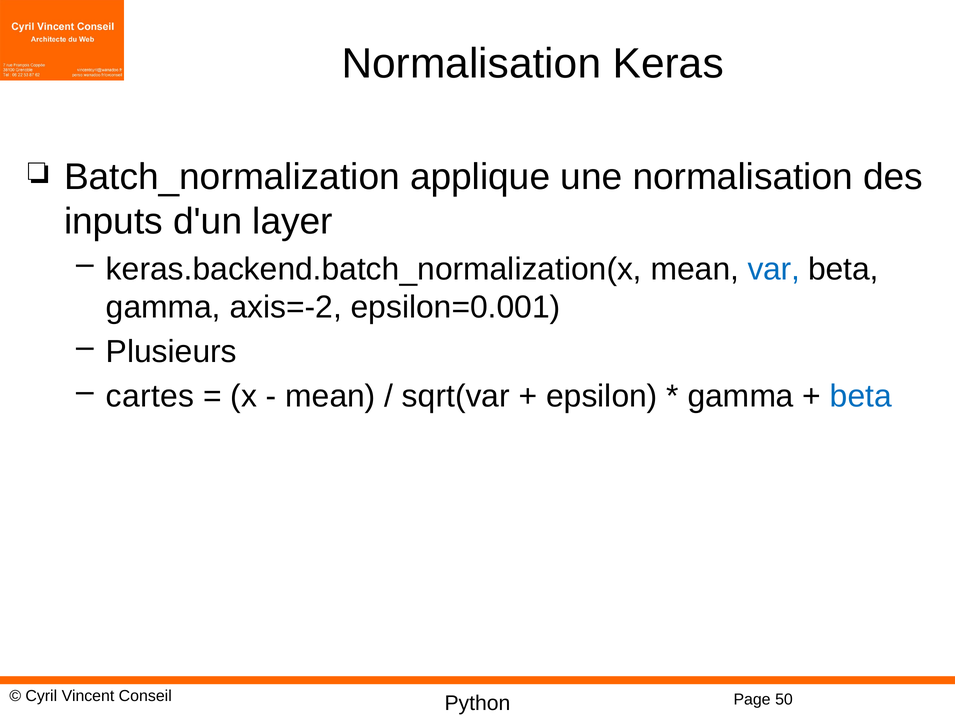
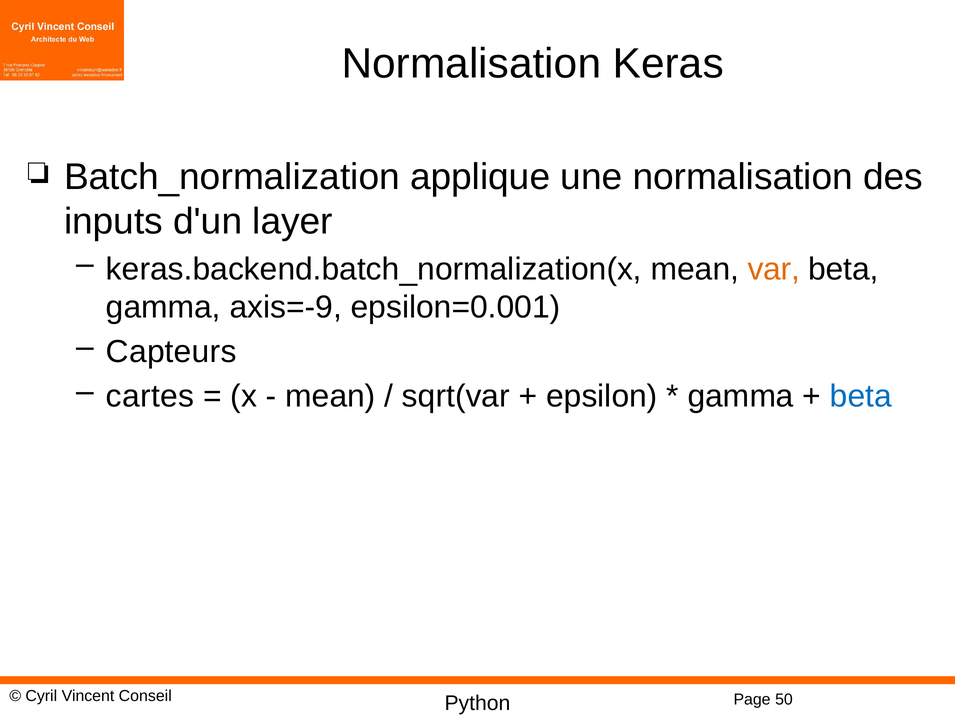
var colour: blue -> orange
axis=-2: axis=-2 -> axis=-9
Plusieurs: Plusieurs -> Capteurs
